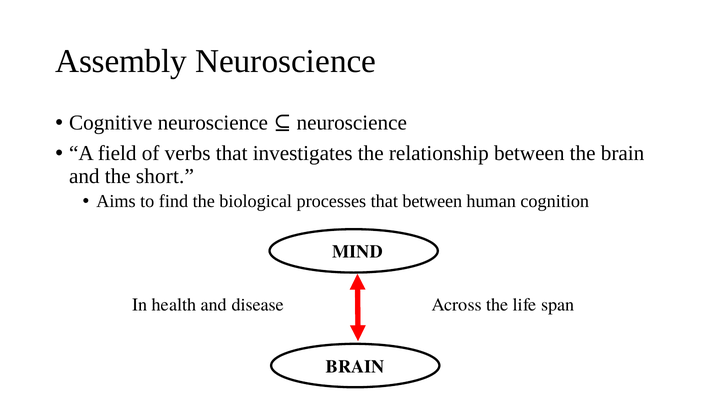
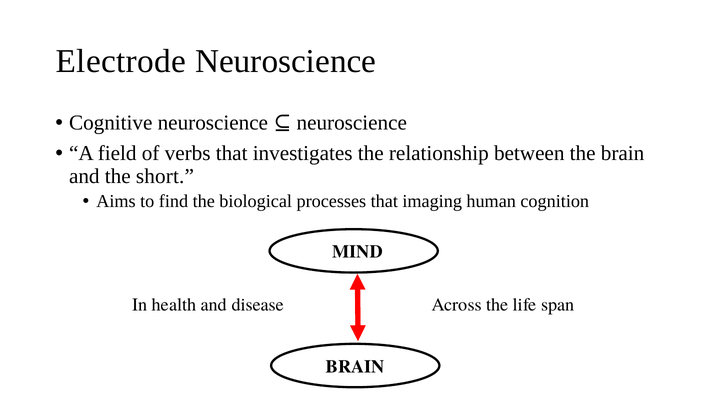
Assembly: Assembly -> Electrode
that between: between -> imaging
